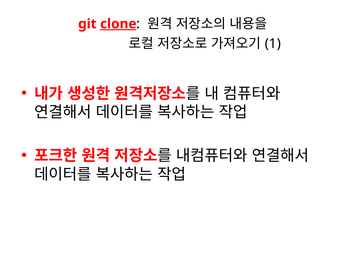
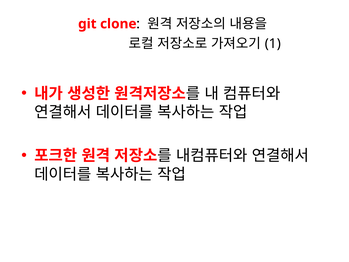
clone underline: present -> none
